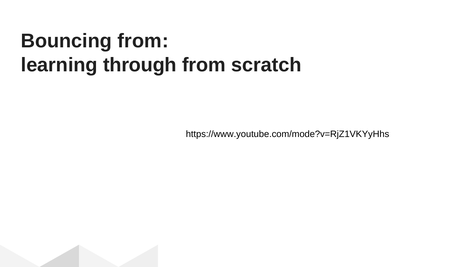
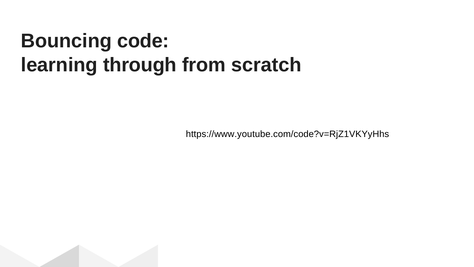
Bouncing from: from -> code
https://www.youtube.com/mode?v=RjZ1VKYyHhs: https://www.youtube.com/mode?v=RjZ1VKYyHhs -> https://www.youtube.com/code?v=RjZ1VKYyHhs
